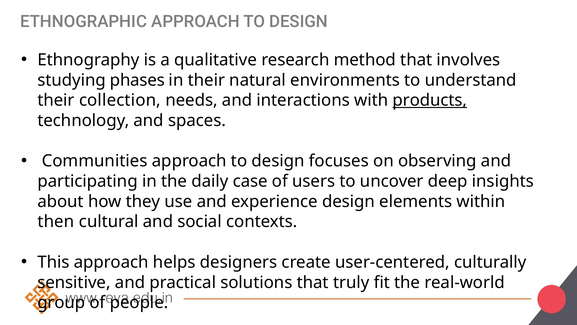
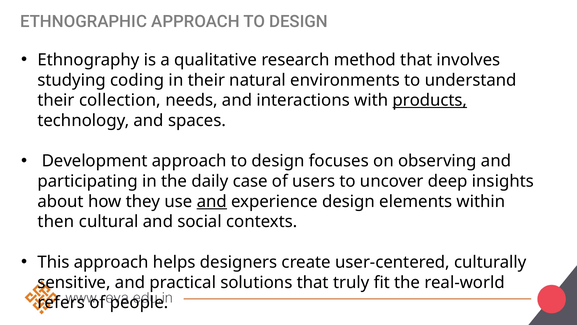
phases: phases -> coding
Communities: Communities -> Development
and at (212, 201) underline: none -> present
group: group -> refers
